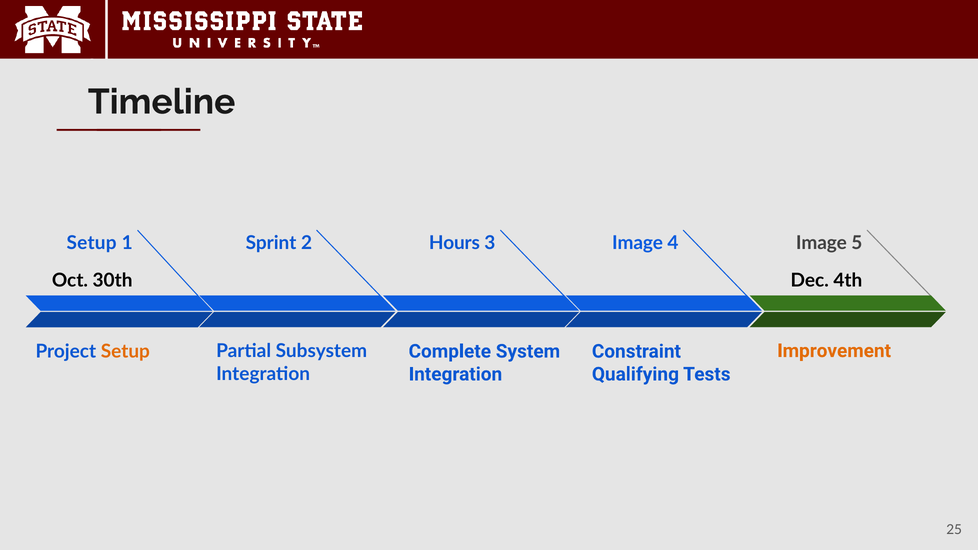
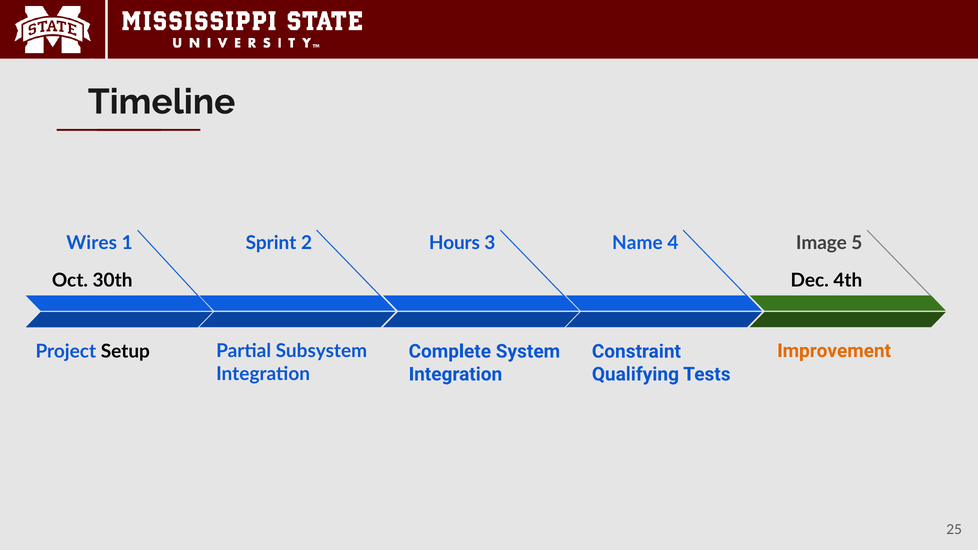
Image at (638, 243): Image -> Name
Setup at (92, 243): Setup -> Wires
Setup at (125, 352) colour: orange -> black
